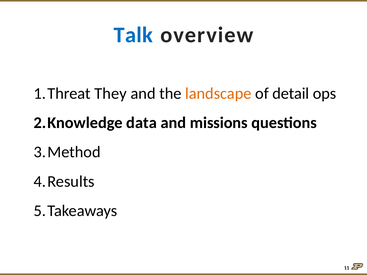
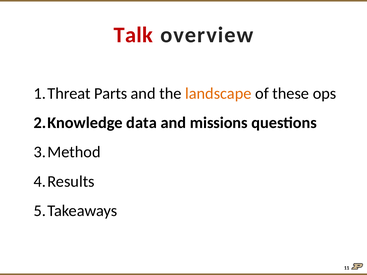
Talk colour: blue -> red
They: They -> Parts
detail: detail -> these
